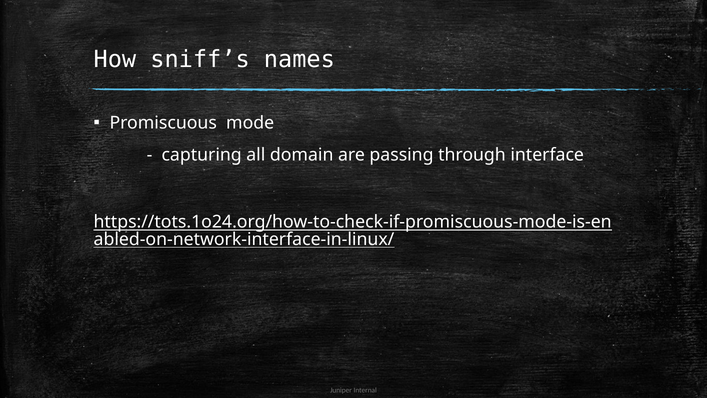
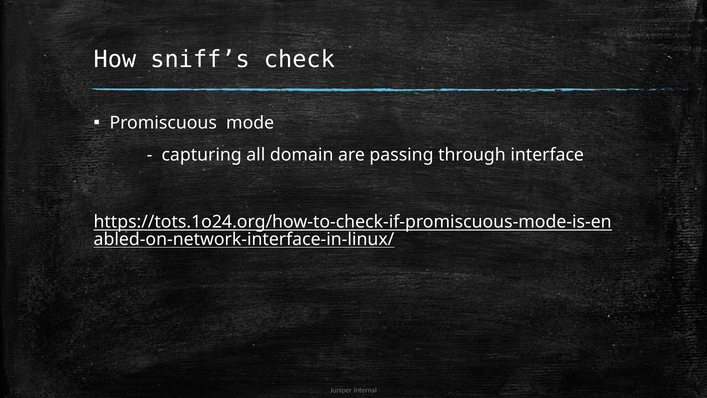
names: names -> check
